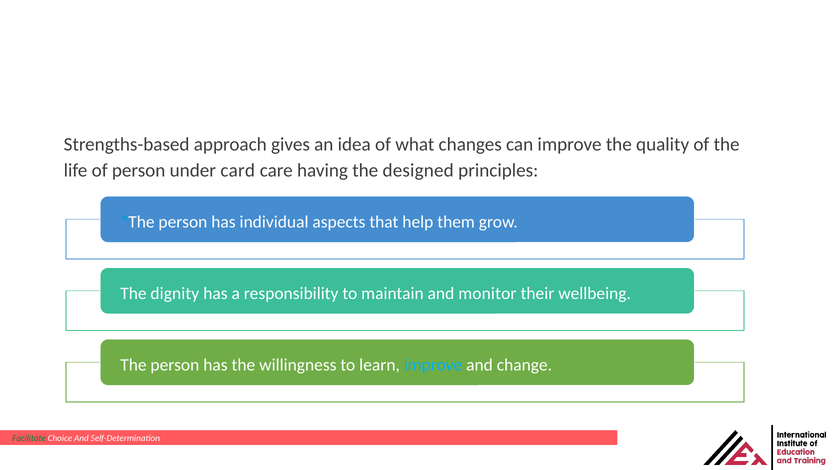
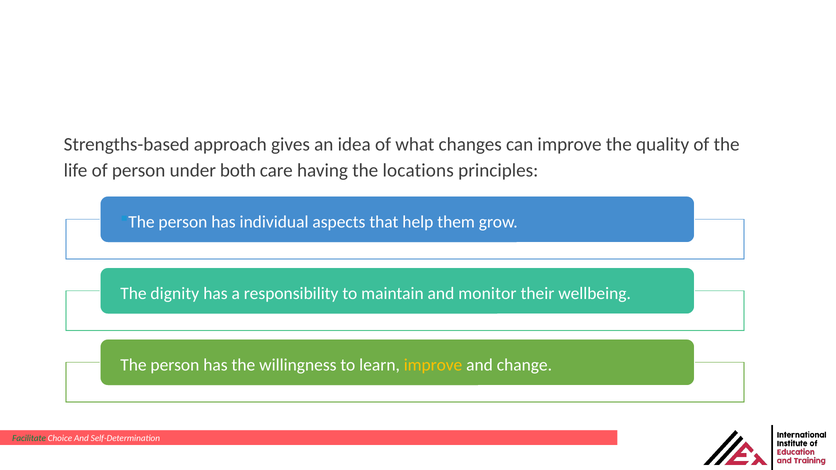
card: card -> both
designed: designed -> locations
improve at (433, 365) colour: light blue -> yellow
